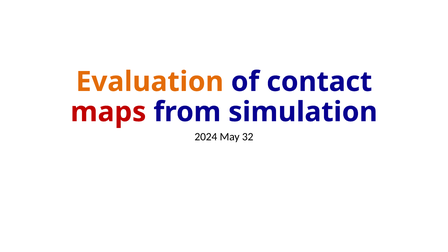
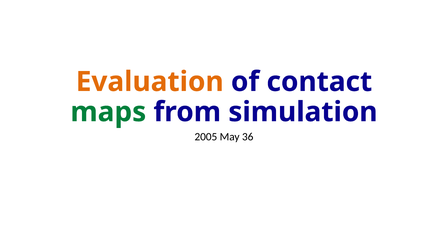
maps colour: red -> green
2024: 2024 -> 2005
32: 32 -> 36
